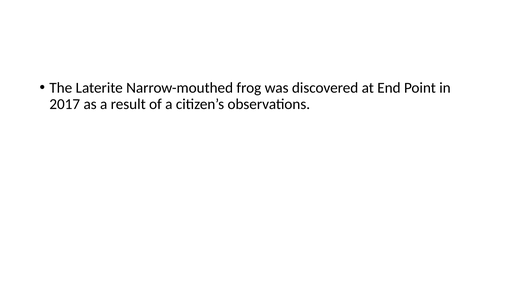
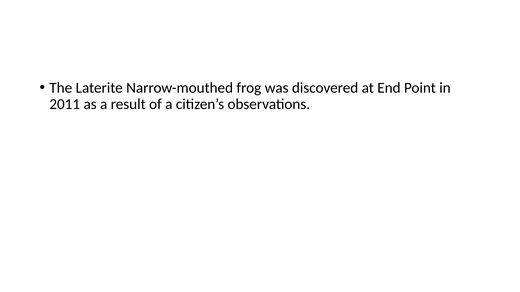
2017: 2017 -> 2011
